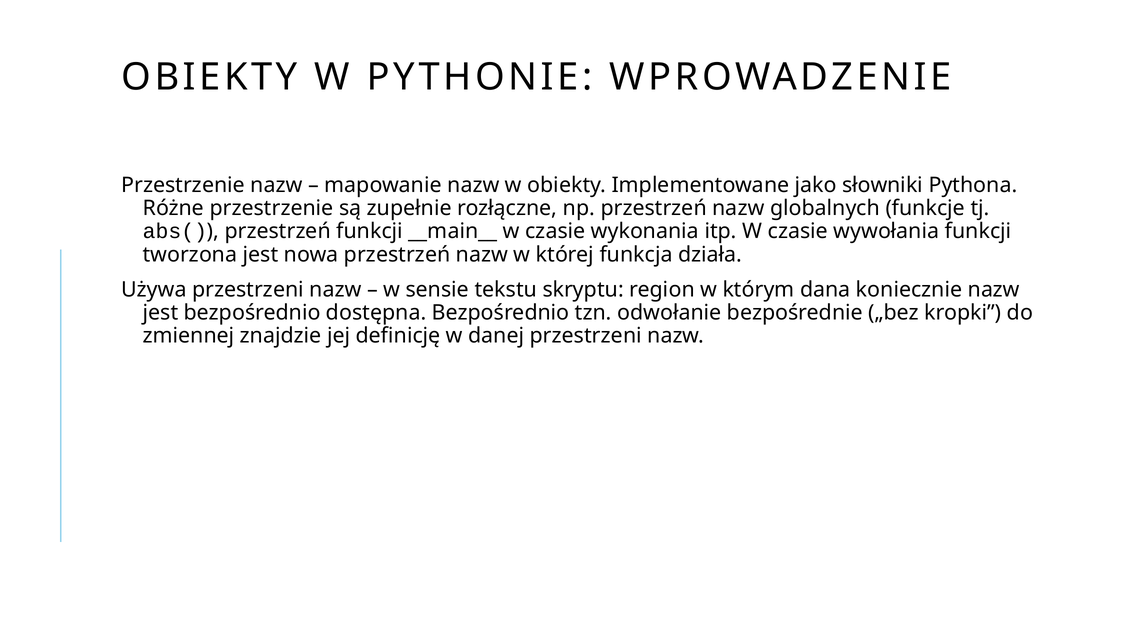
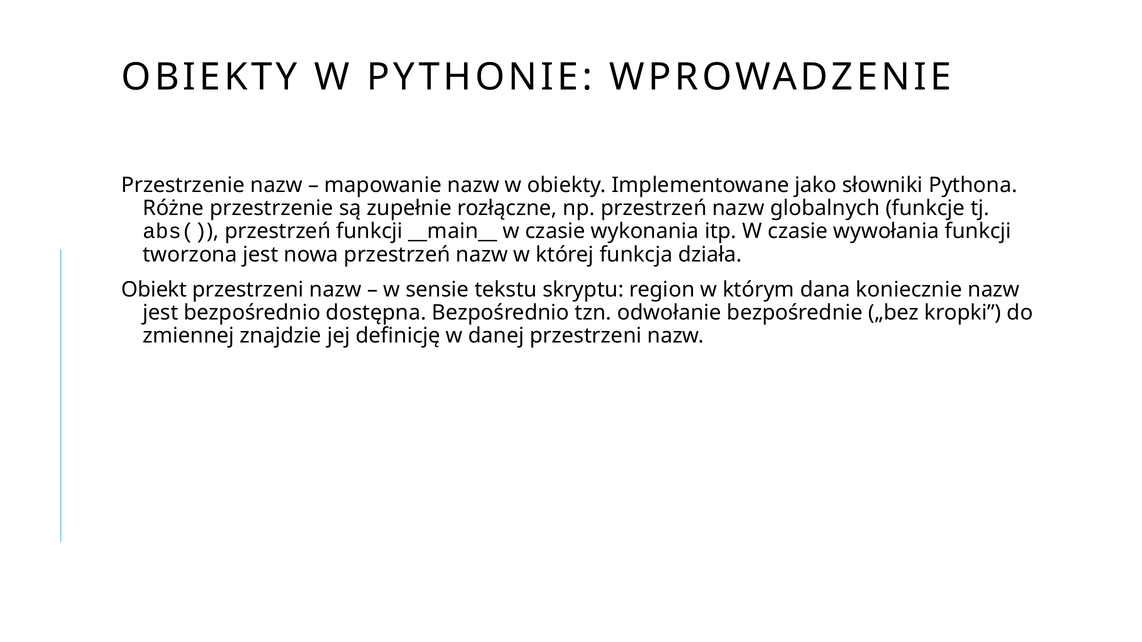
Używa: Używa -> Obiekt
